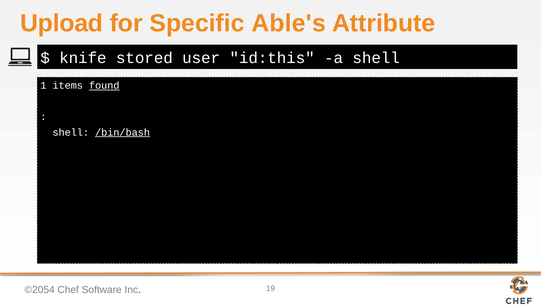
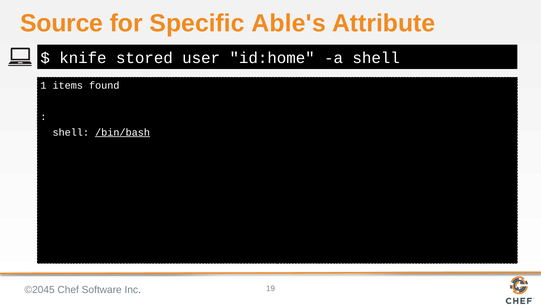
Upload: Upload -> Source
id:this: id:this -> id:home
found underline: present -> none
©2054: ©2054 -> ©2045
